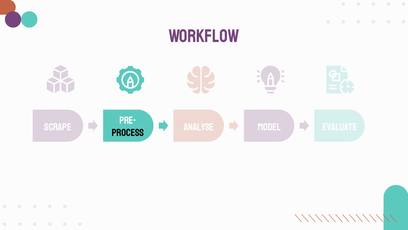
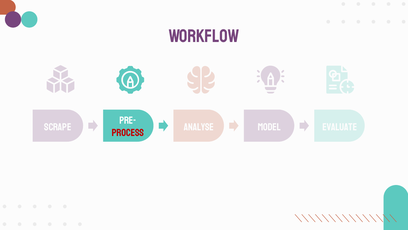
process colour: black -> red
